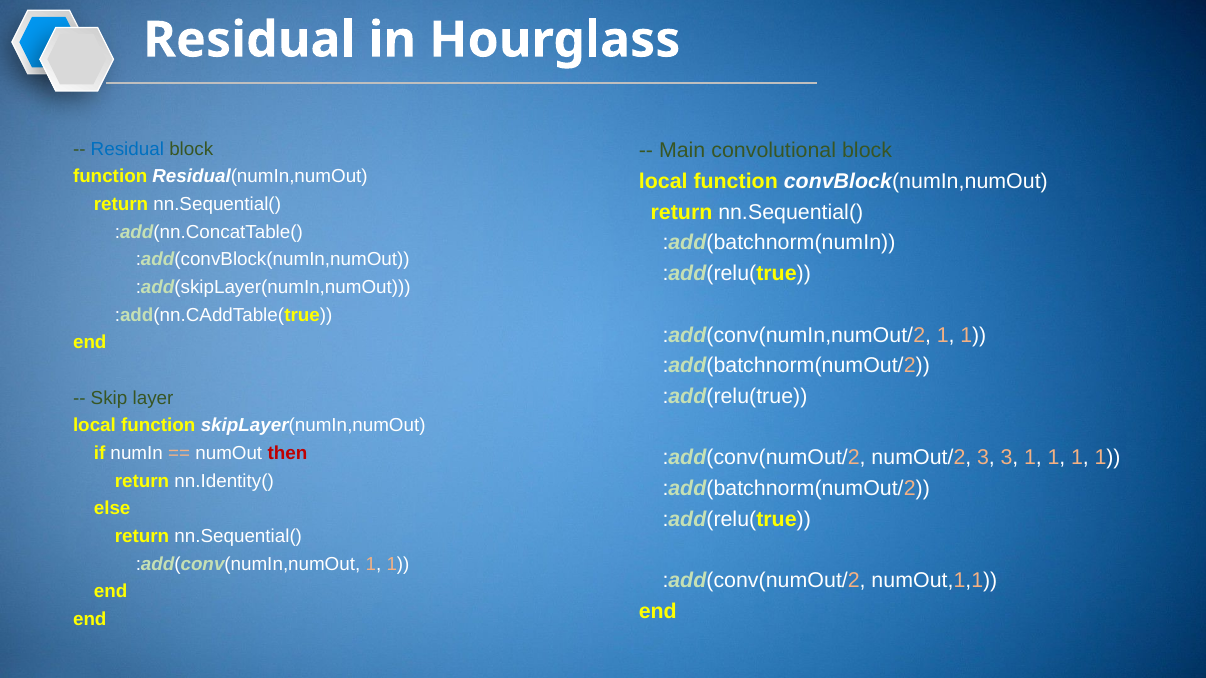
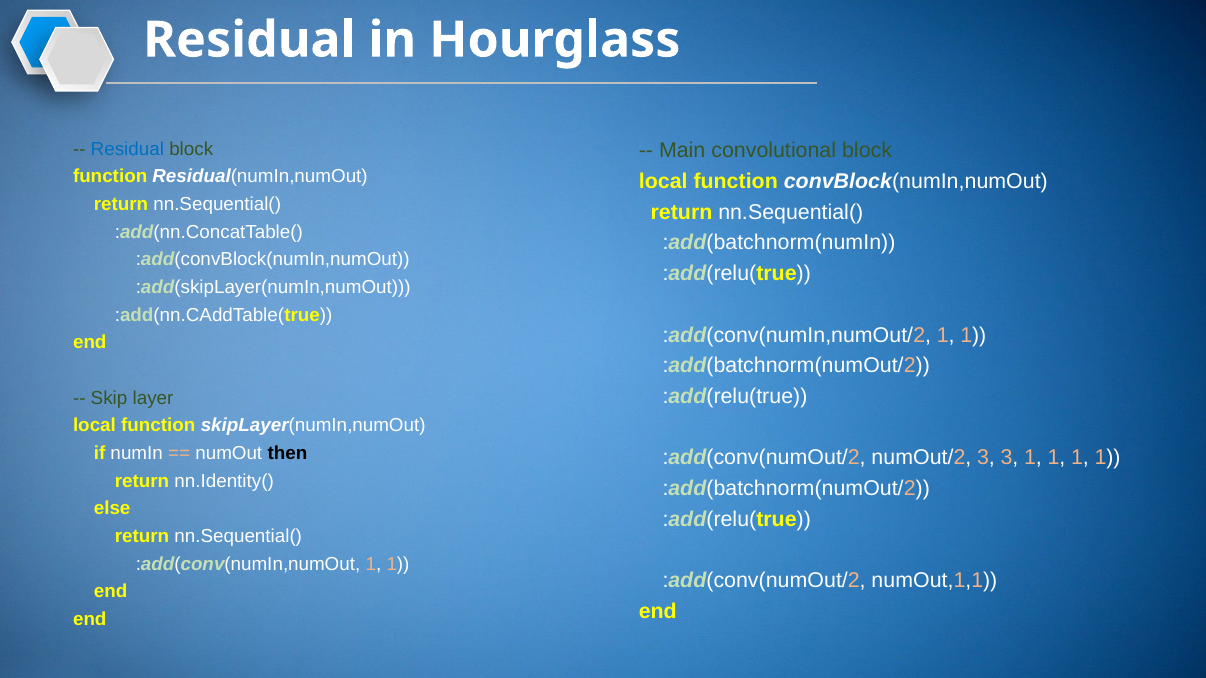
then colour: red -> black
